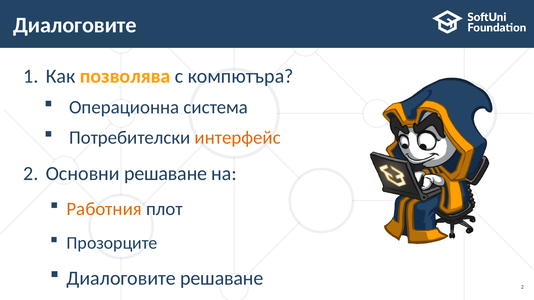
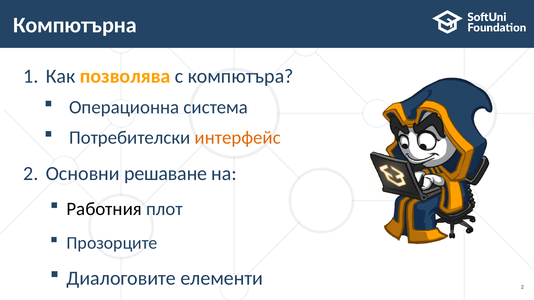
Диалоговите at (75, 25): Диалоговите -> Компютърна
Работния colour: orange -> black
Диалоговите решаване: решаване -> елементи
